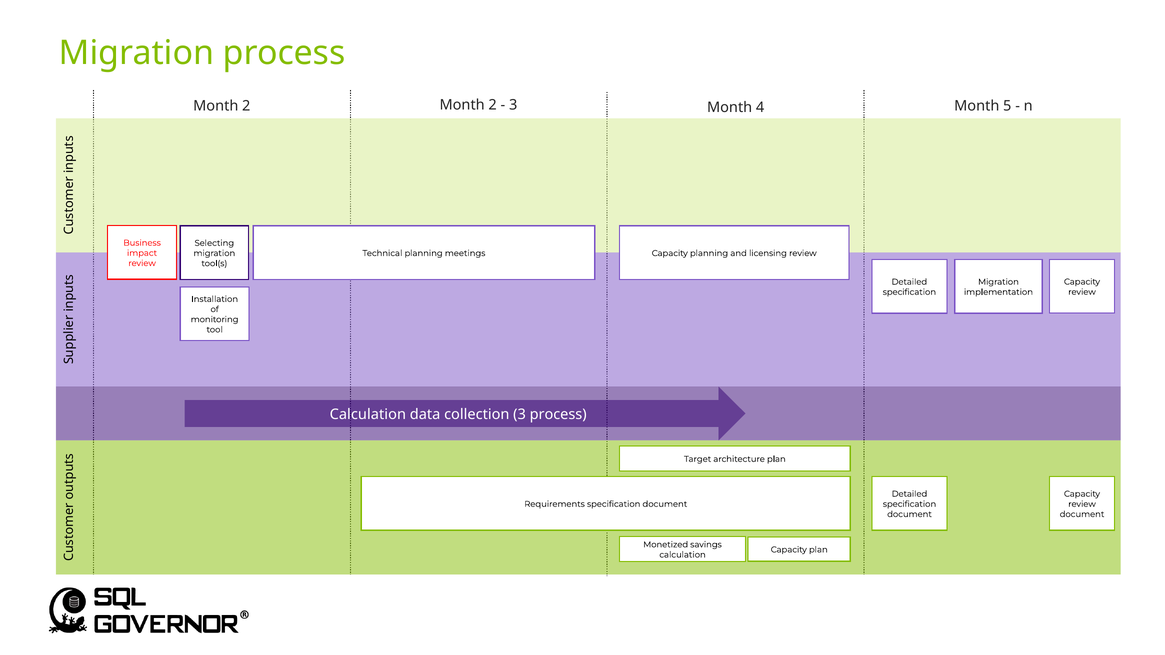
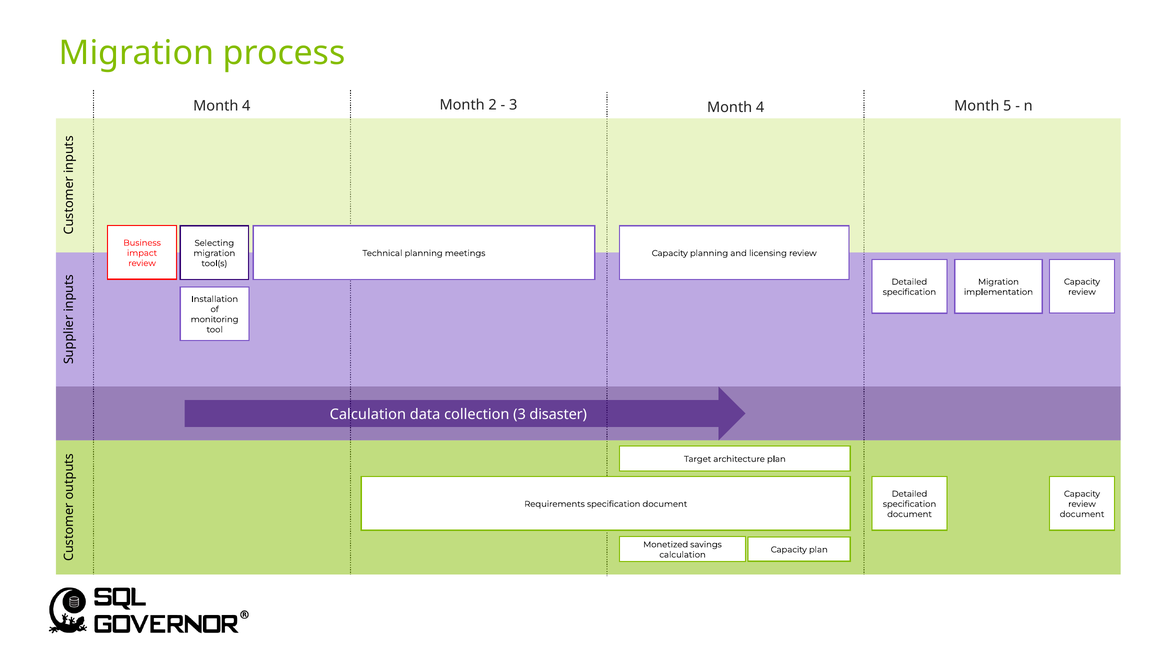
2 at (246, 106): 2 -> 4
3 process: process -> disaster
